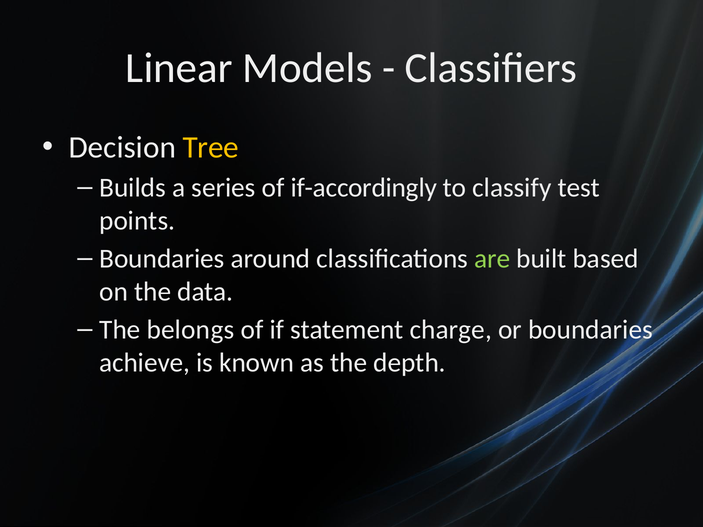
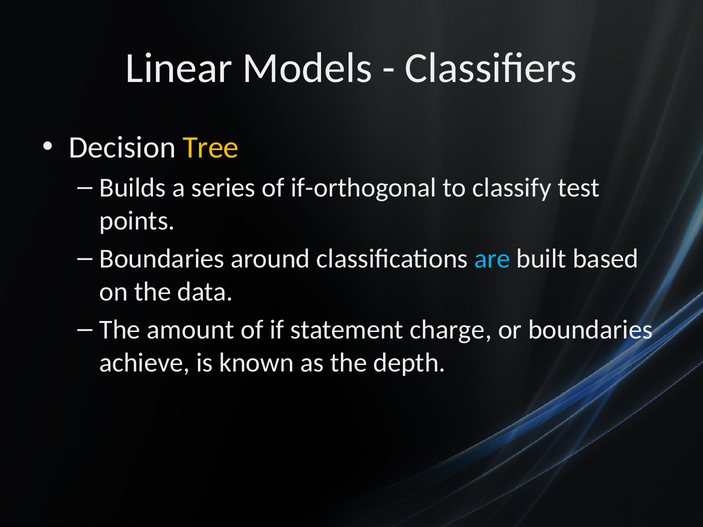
if-accordingly: if-accordingly -> if-orthogonal
are colour: light green -> light blue
belongs: belongs -> amount
